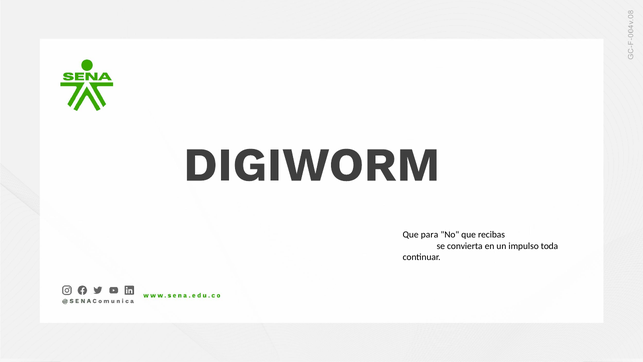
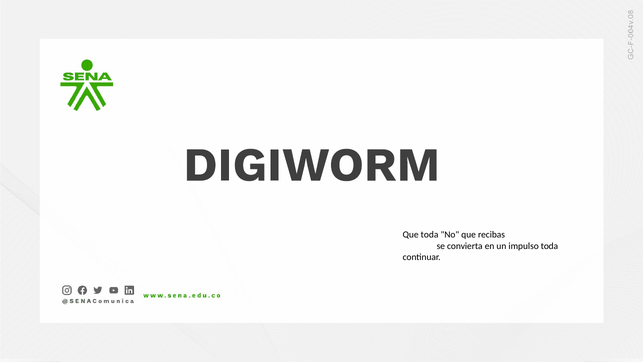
Que para: para -> toda
